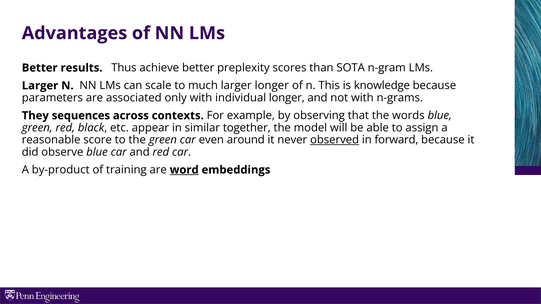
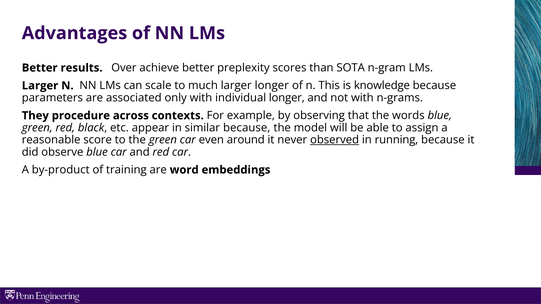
Thus: Thus -> Over
sequences: sequences -> procedure
similar together: together -> because
forward: forward -> running
word underline: present -> none
